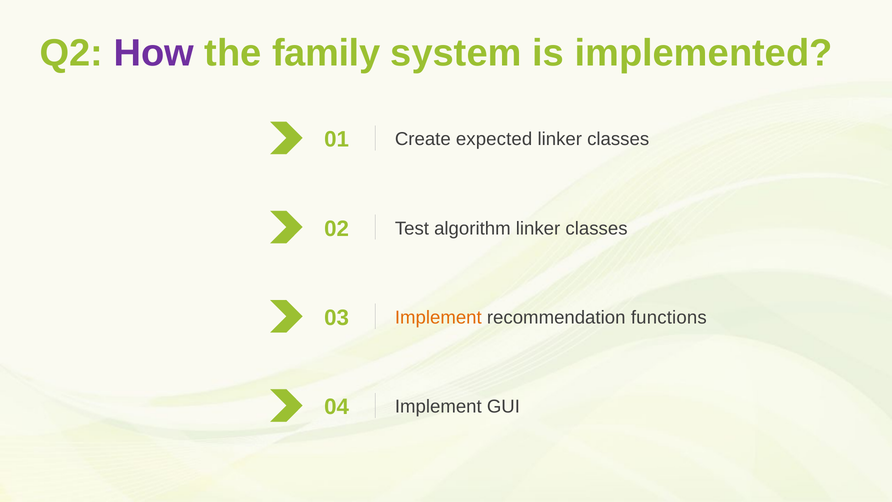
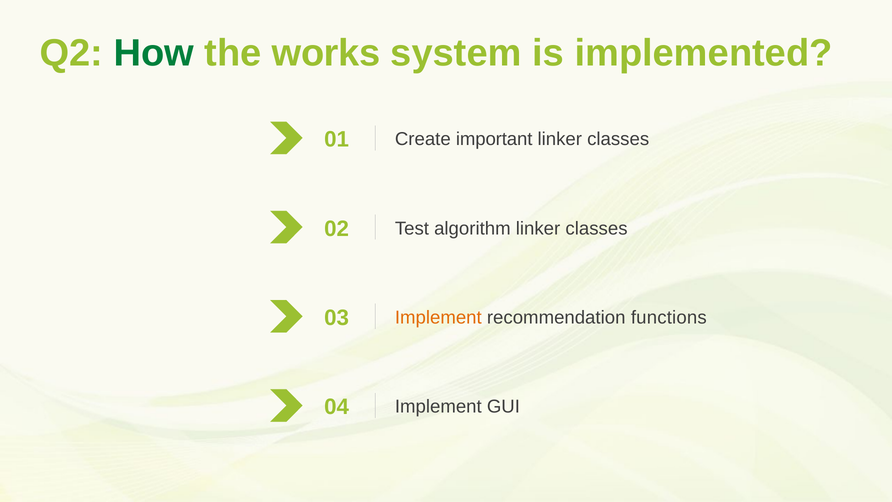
How colour: purple -> green
family: family -> works
expected: expected -> important
